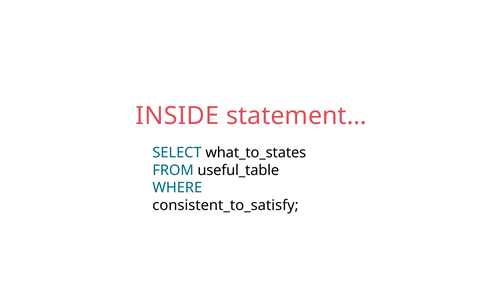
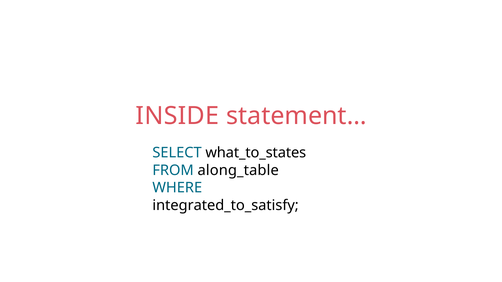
useful_table: useful_table -> along_table
consistent_to_satisfy: consistent_to_satisfy -> integrated_to_satisfy
